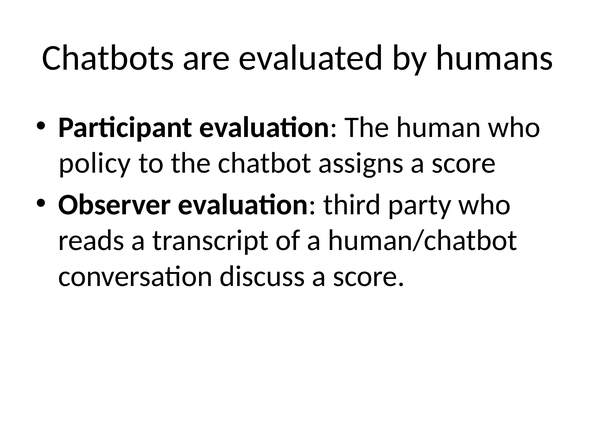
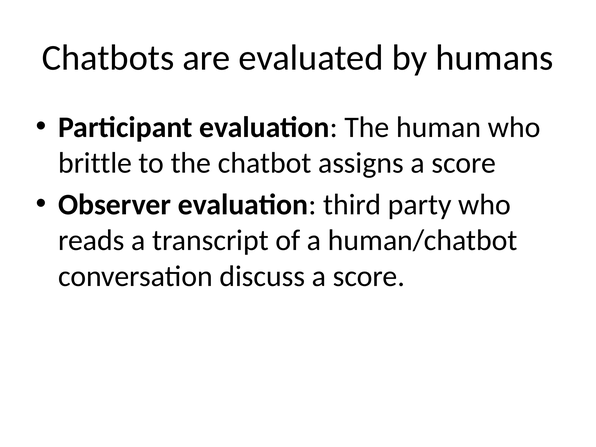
policy: policy -> brittle
